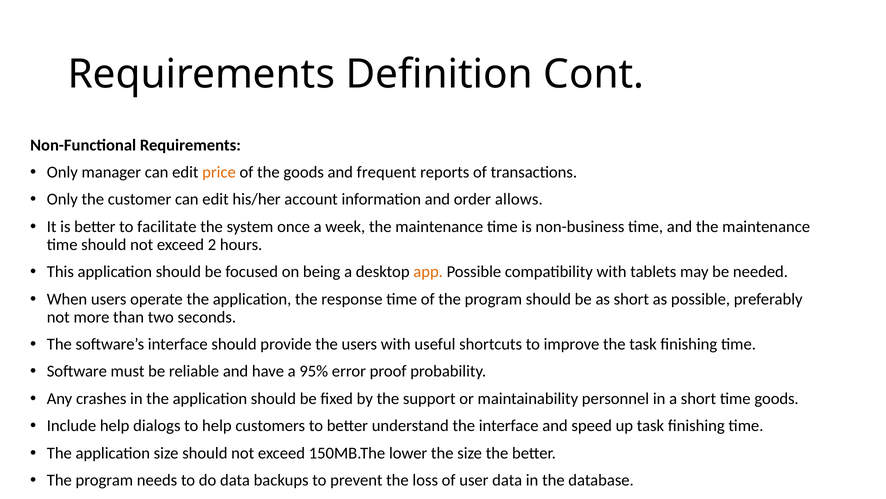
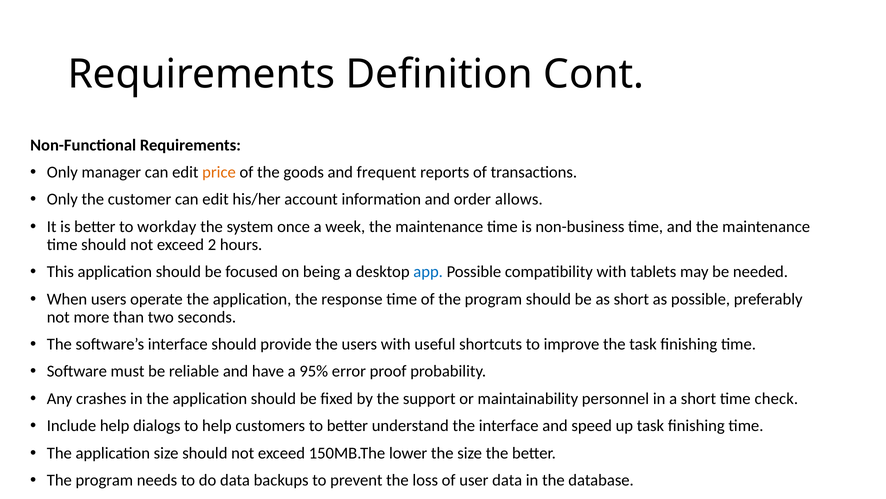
facilitate: facilitate -> workday
app colour: orange -> blue
time goods: goods -> check
